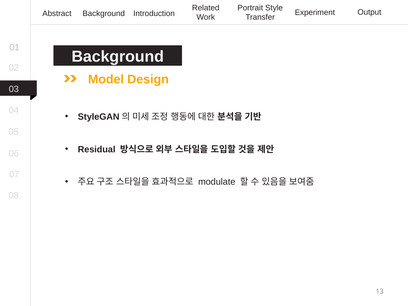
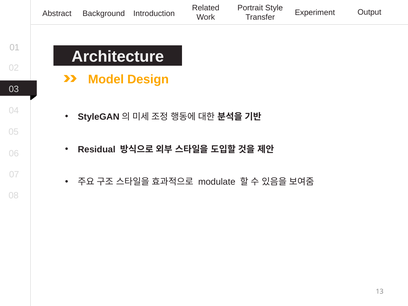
Background at (118, 57): Background -> Architecture
